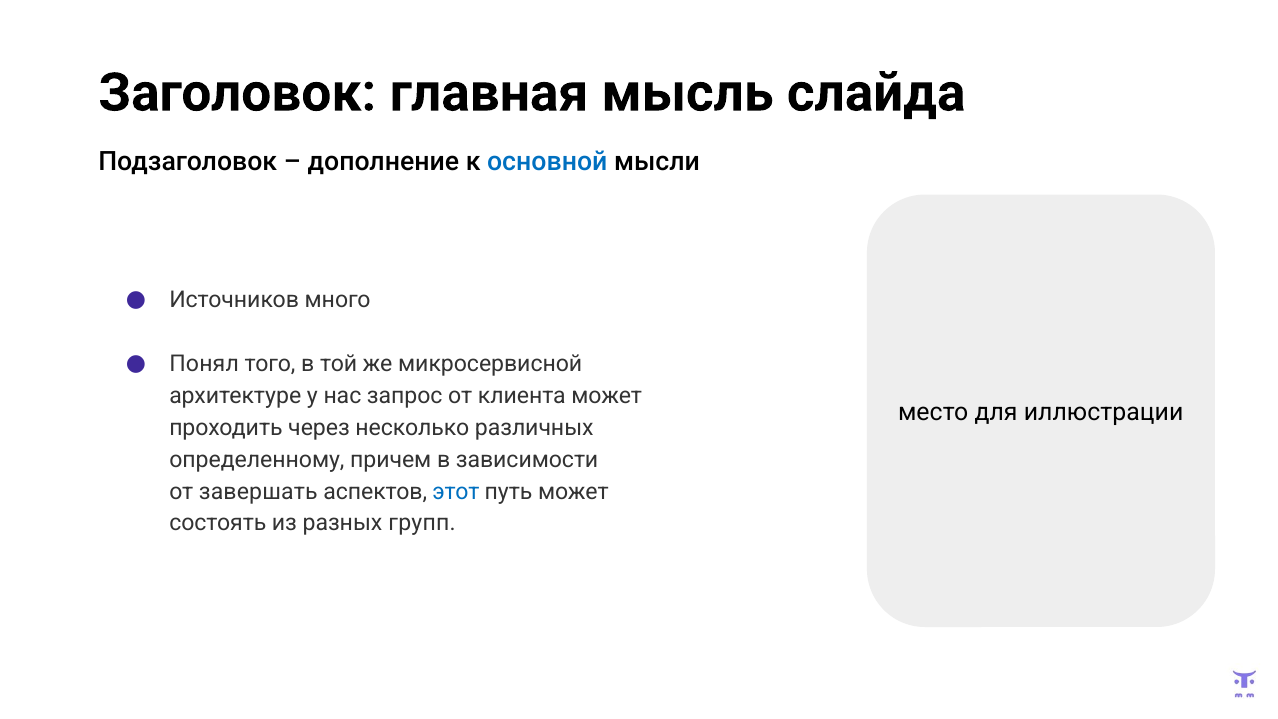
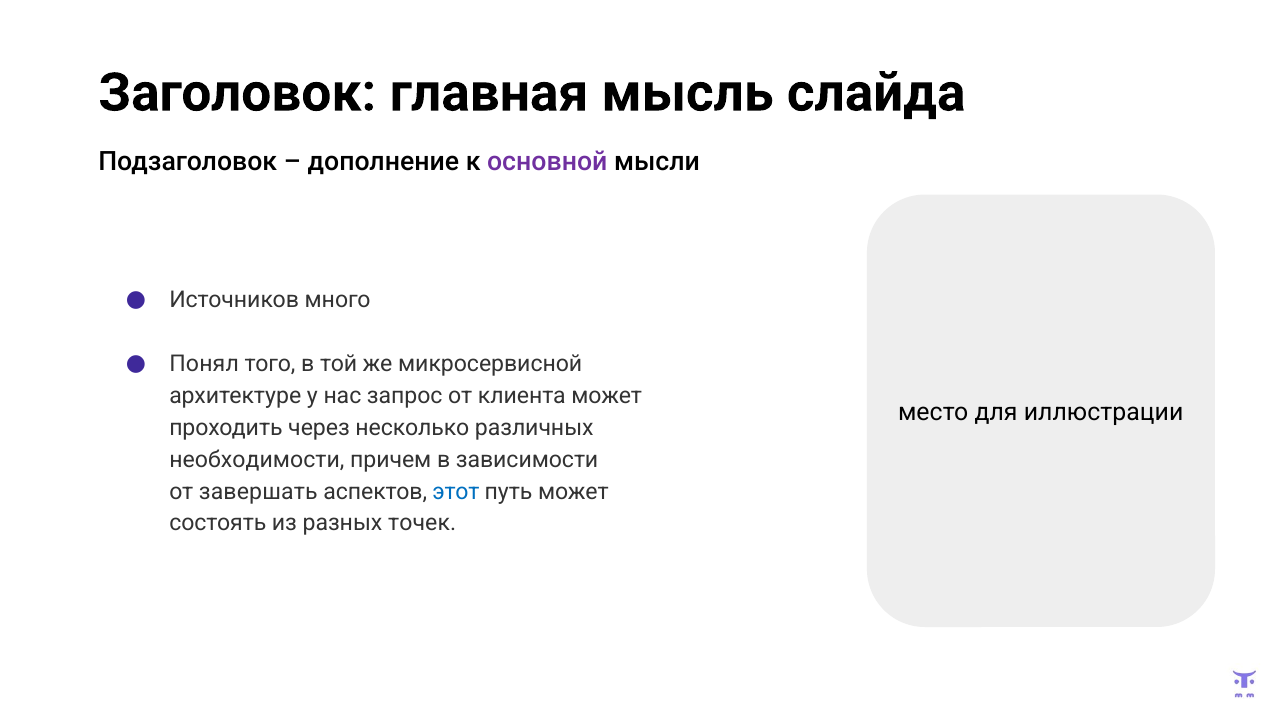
основной colour: blue -> purple
определенному: определенному -> необходимости
групп: групп -> точек
